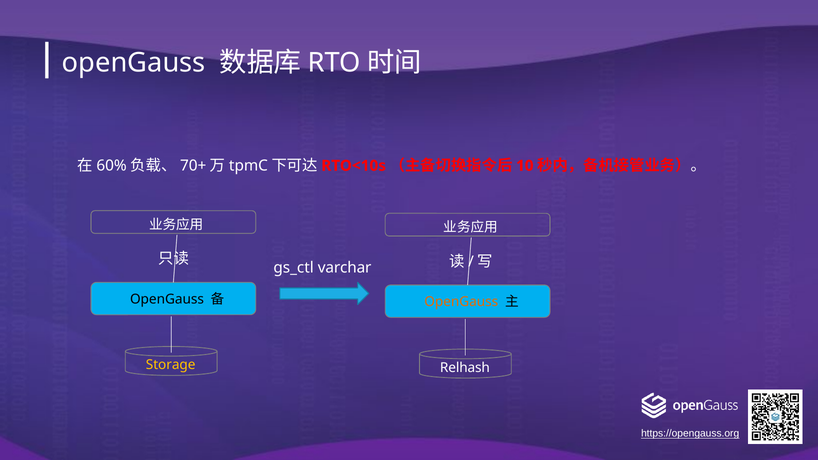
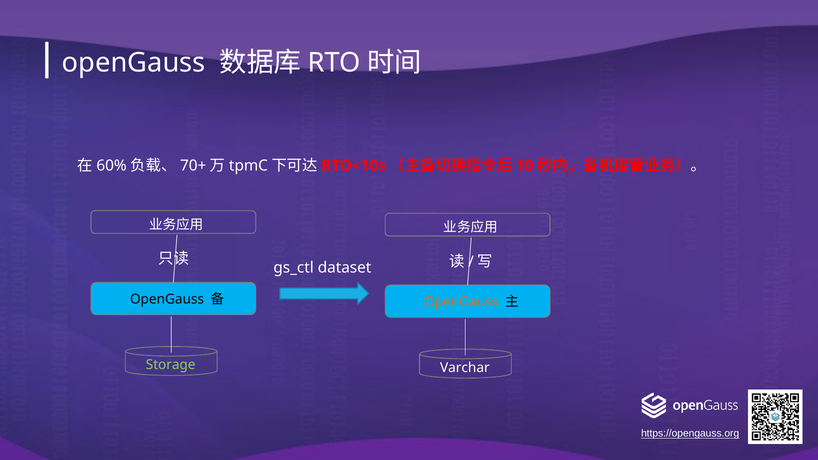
varchar: varchar -> dataset
Storage colour: yellow -> light green
Relhash: Relhash -> Varchar
